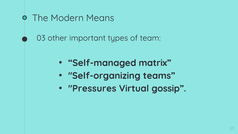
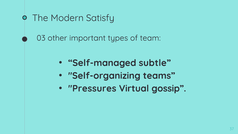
Means: Means -> Satisfy
matrix: matrix -> subtle
